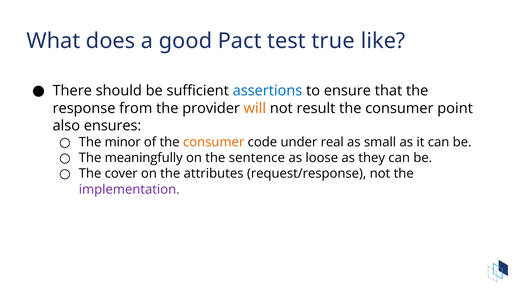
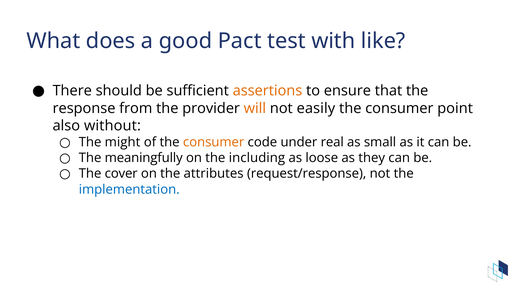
true: true -> with
assertions colour: blue -> orange
result: result -> easily
ensures: ensures -> without
minor: minor -> might
sentence: sentence -> including
implementation colour: purple -> blue
